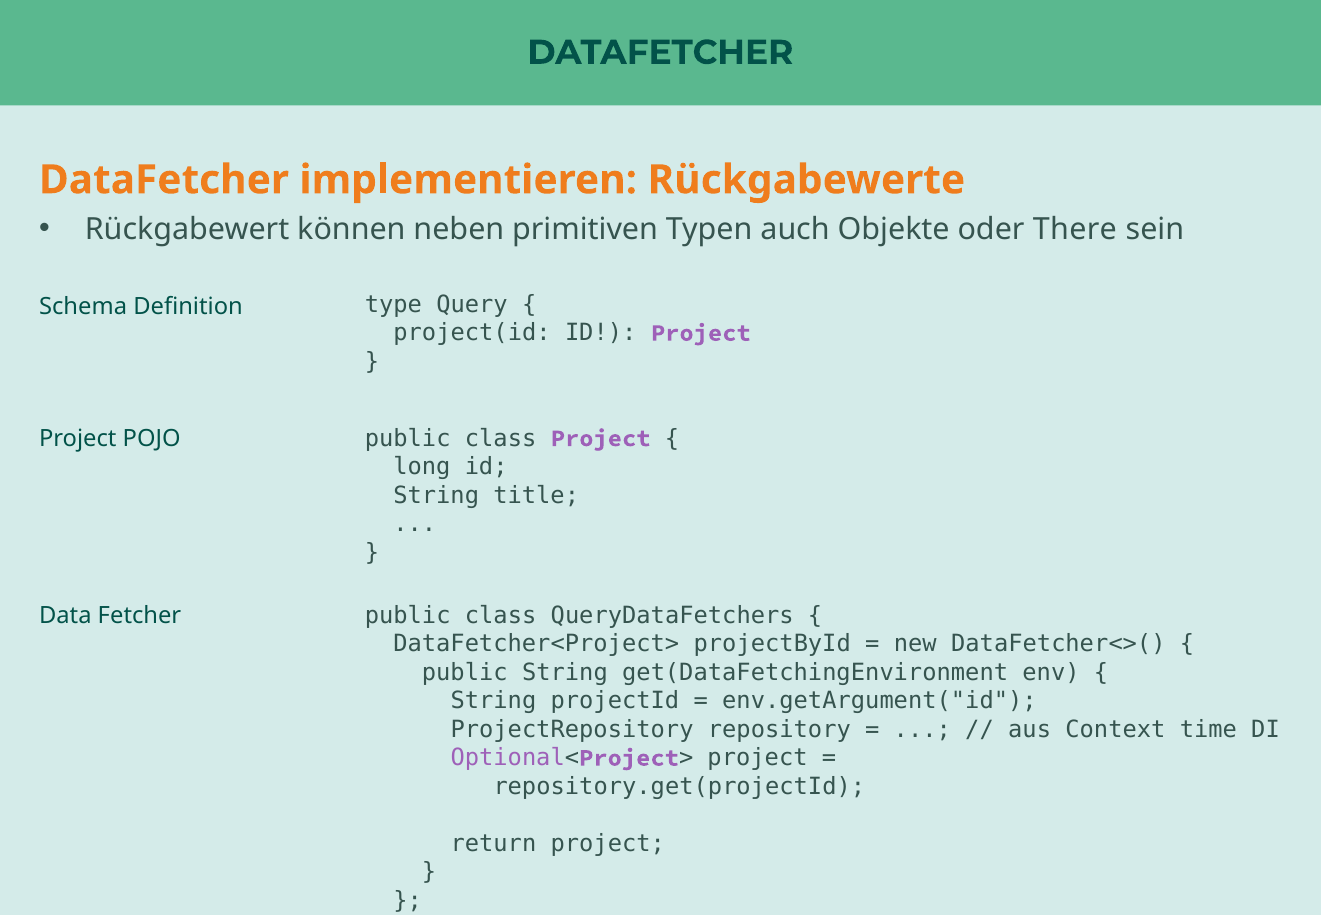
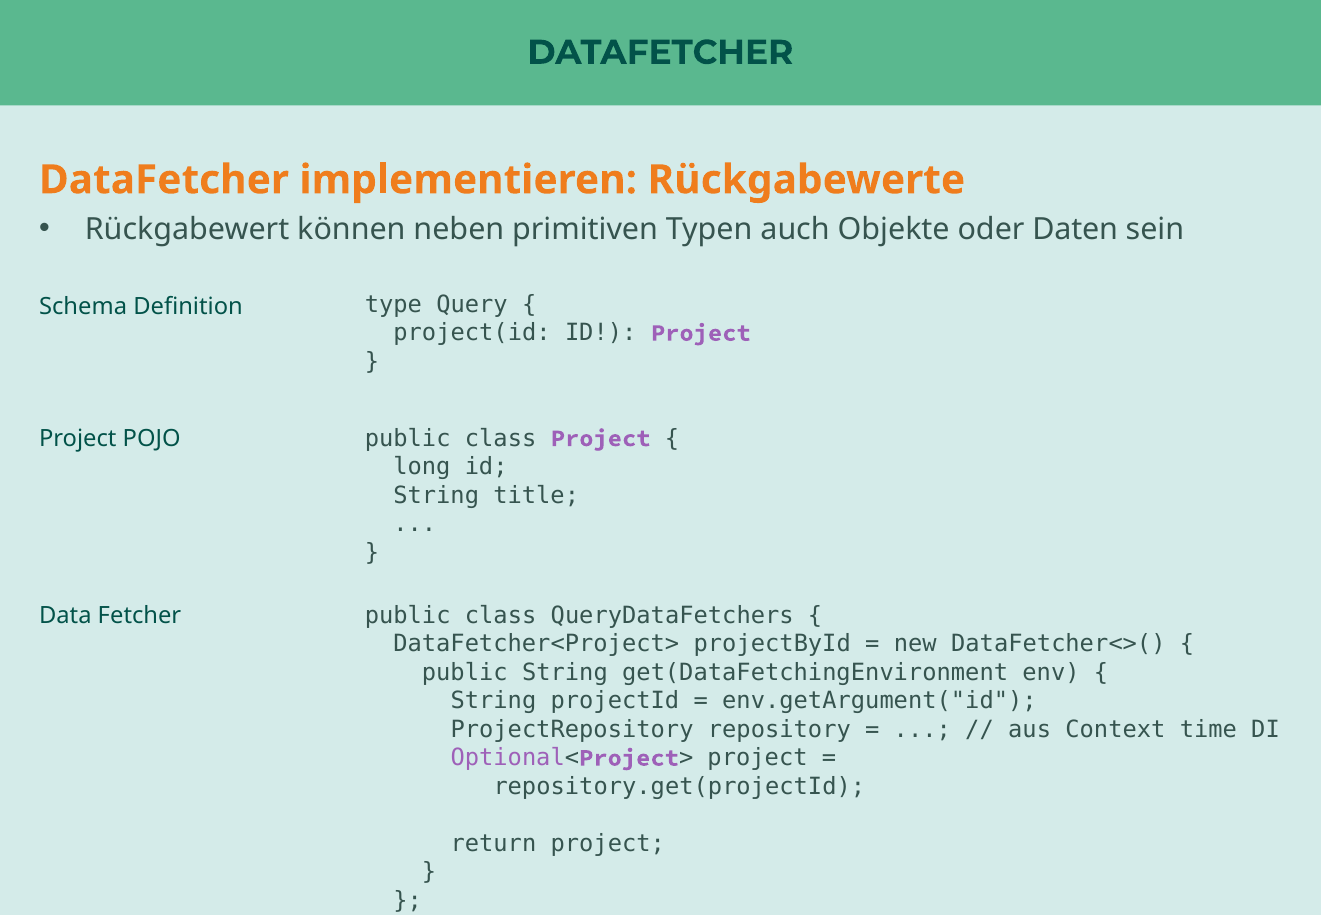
There: There -> Daten
